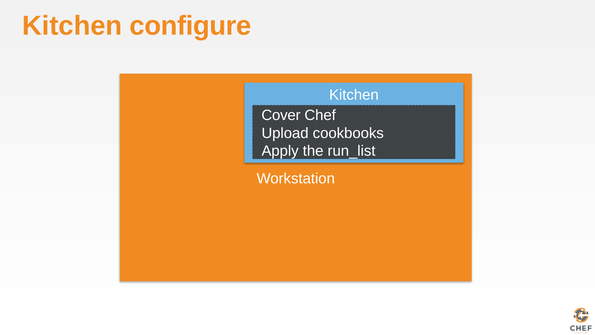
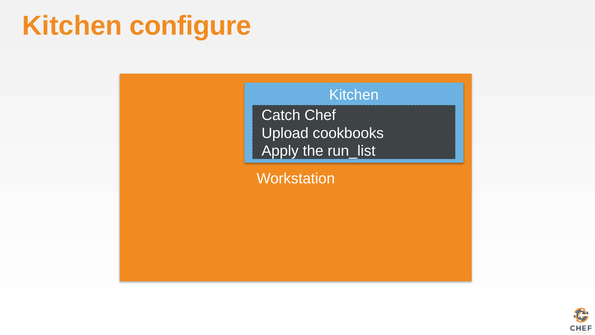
Cover: Cover -> Catch
